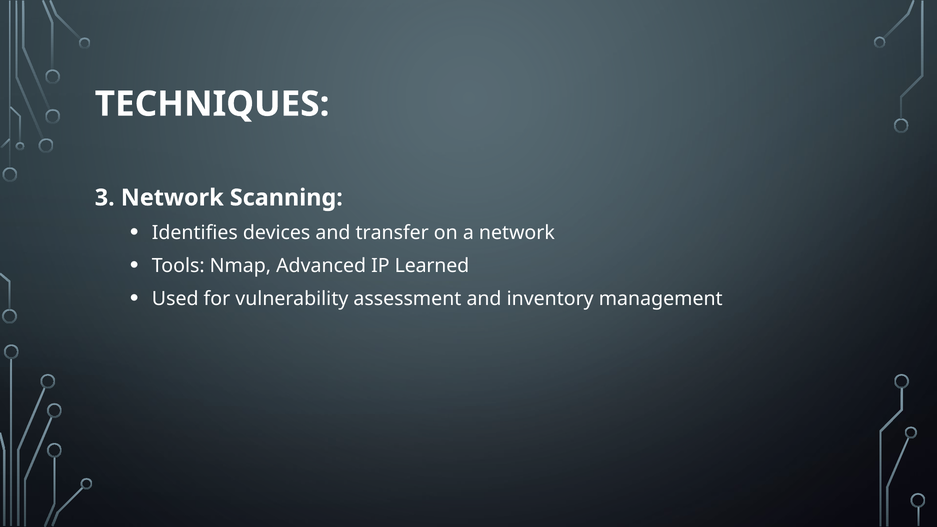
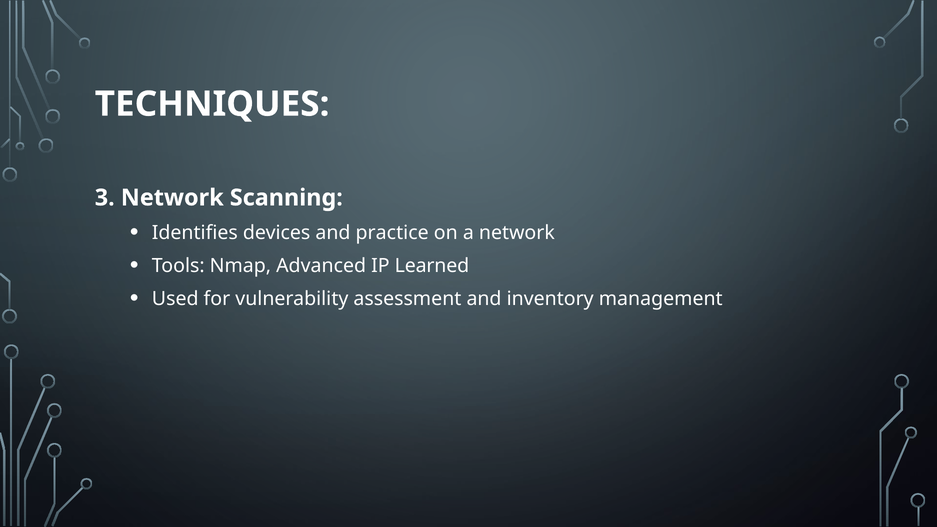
transfer: transfer -> practice
